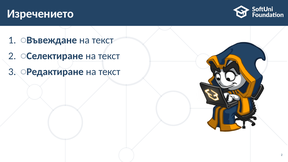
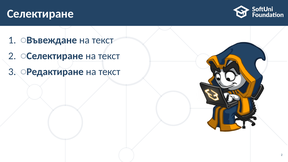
Изречението at (40, 14): Изречението -> Селектиране
